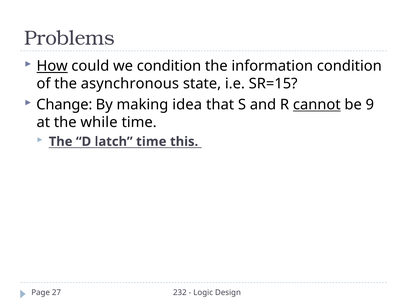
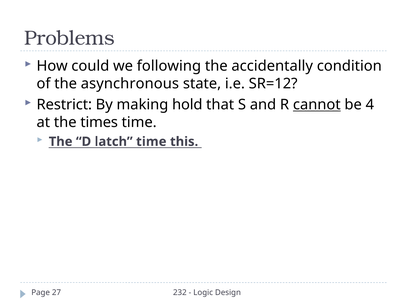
How underline: present -> none
we condition: condition -> following
information: information -> accidentally
SR=15: SR=15 -> SR=12
Change: Change -> Restrict
idea: idea -> hold
9: 9 -> 4
while: while -> times
